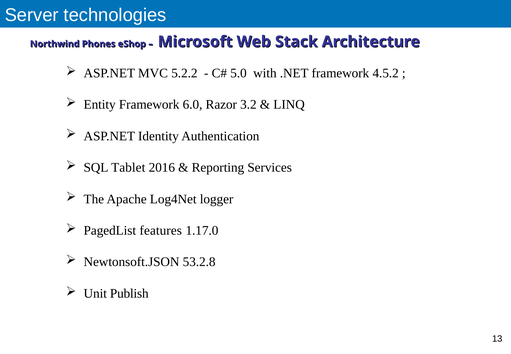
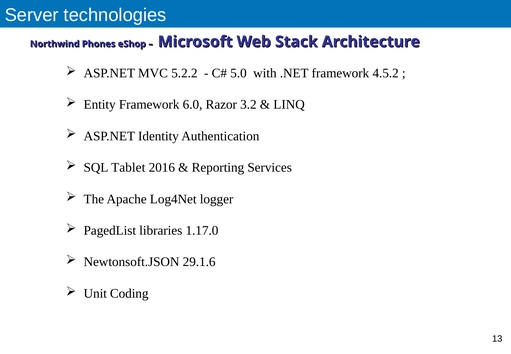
features: features -> libraries
53.2.8: 53.2.8 -> 29.1.6
Publish: Publish -> Coding
